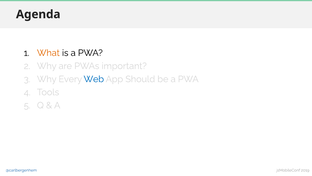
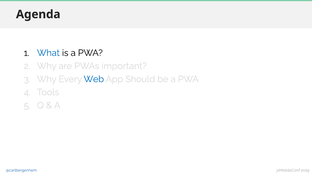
What colour: orange -> blue
